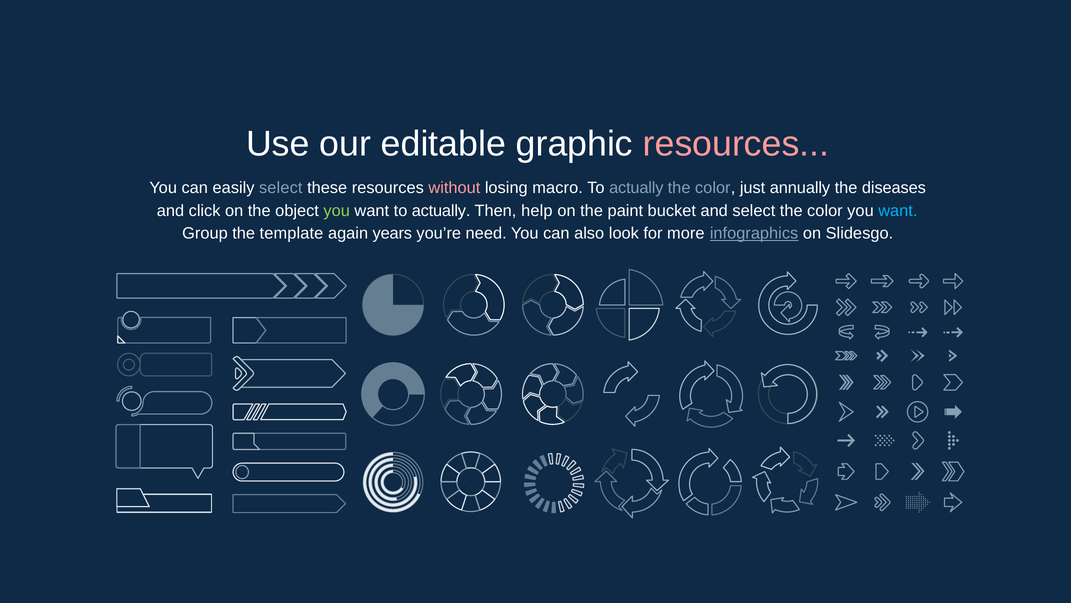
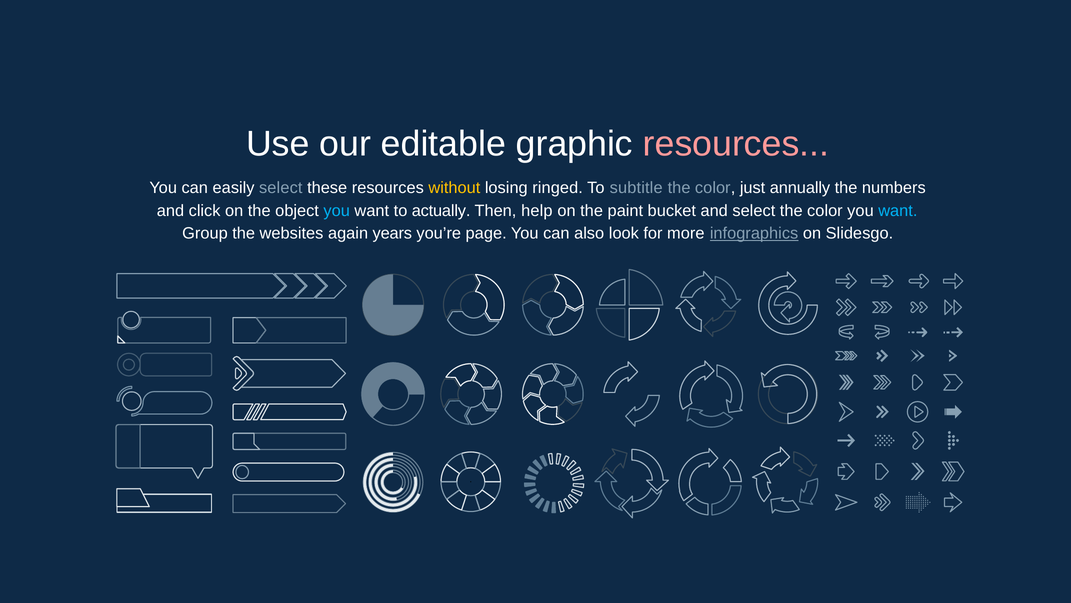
without colour: pink -> yellow
macro: macro -> ringed
actually at (636, 188): actually -> subtitle
diseases: diseases -> numbers
you at (337, 210) colour: light green -> light blue
template: template -> websites
need: need -> page
